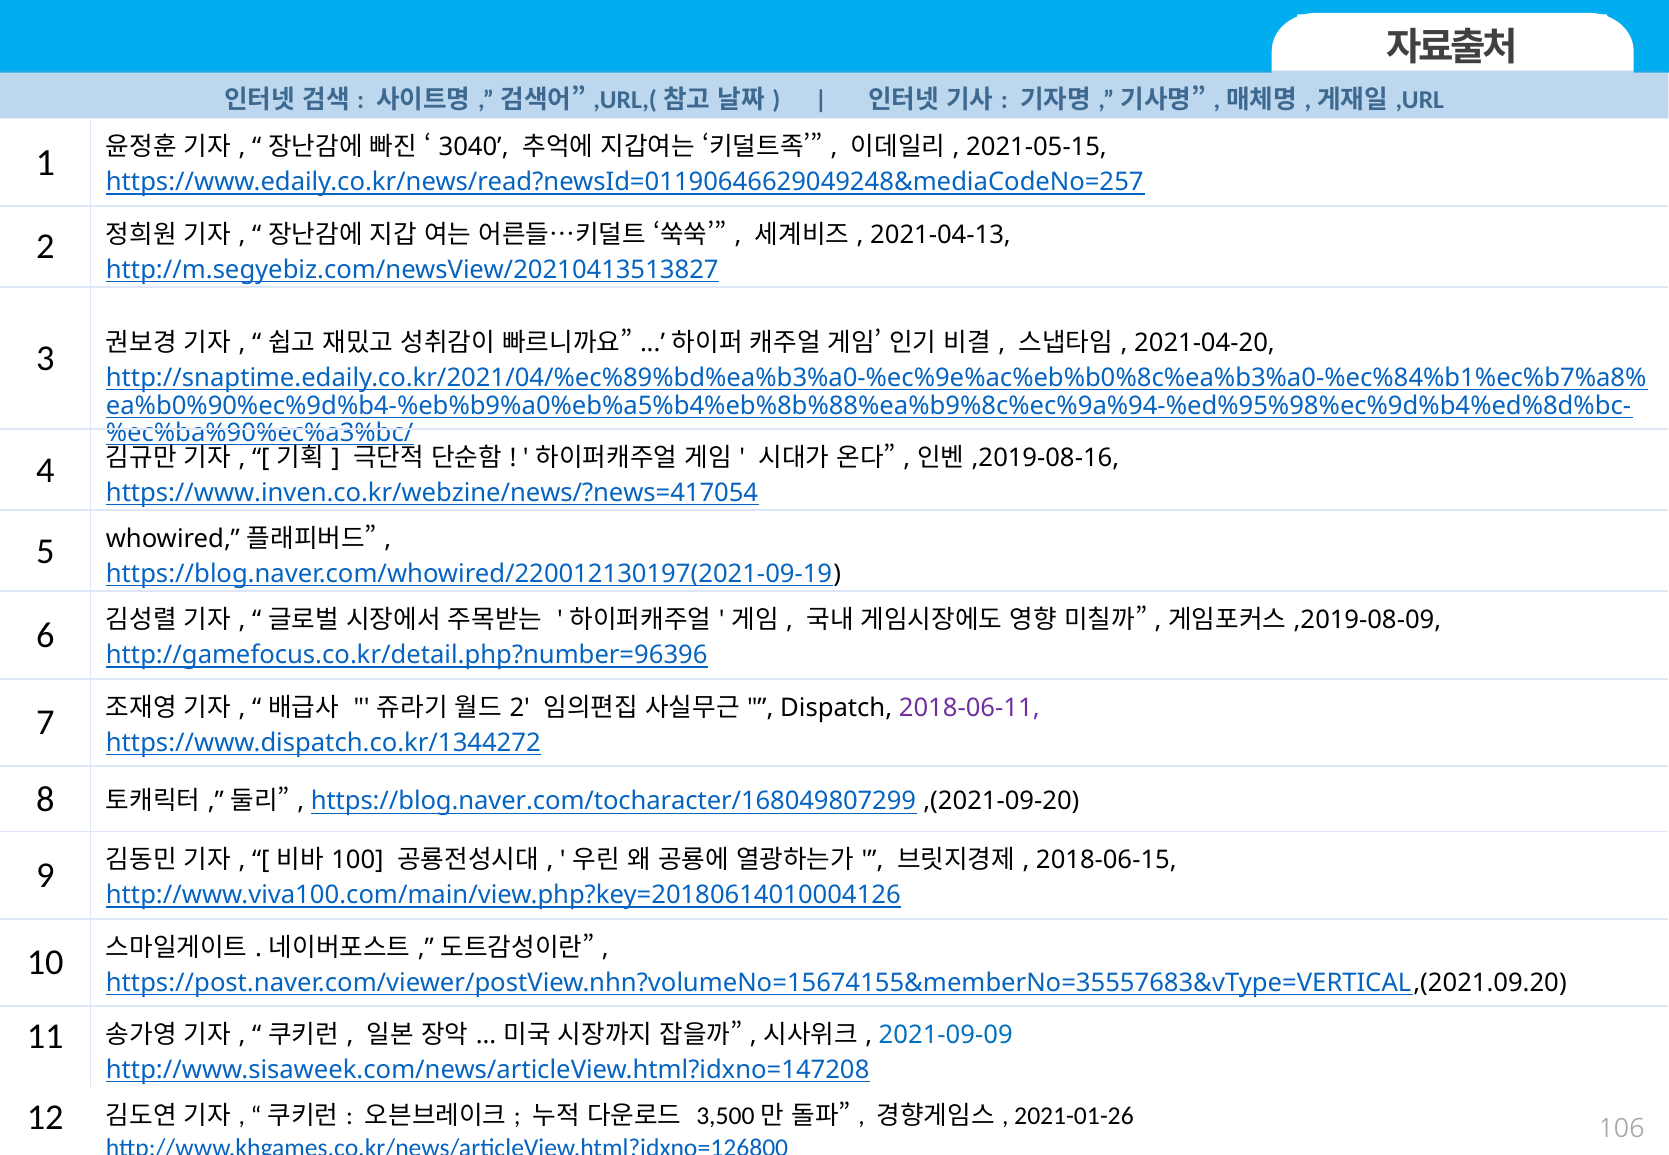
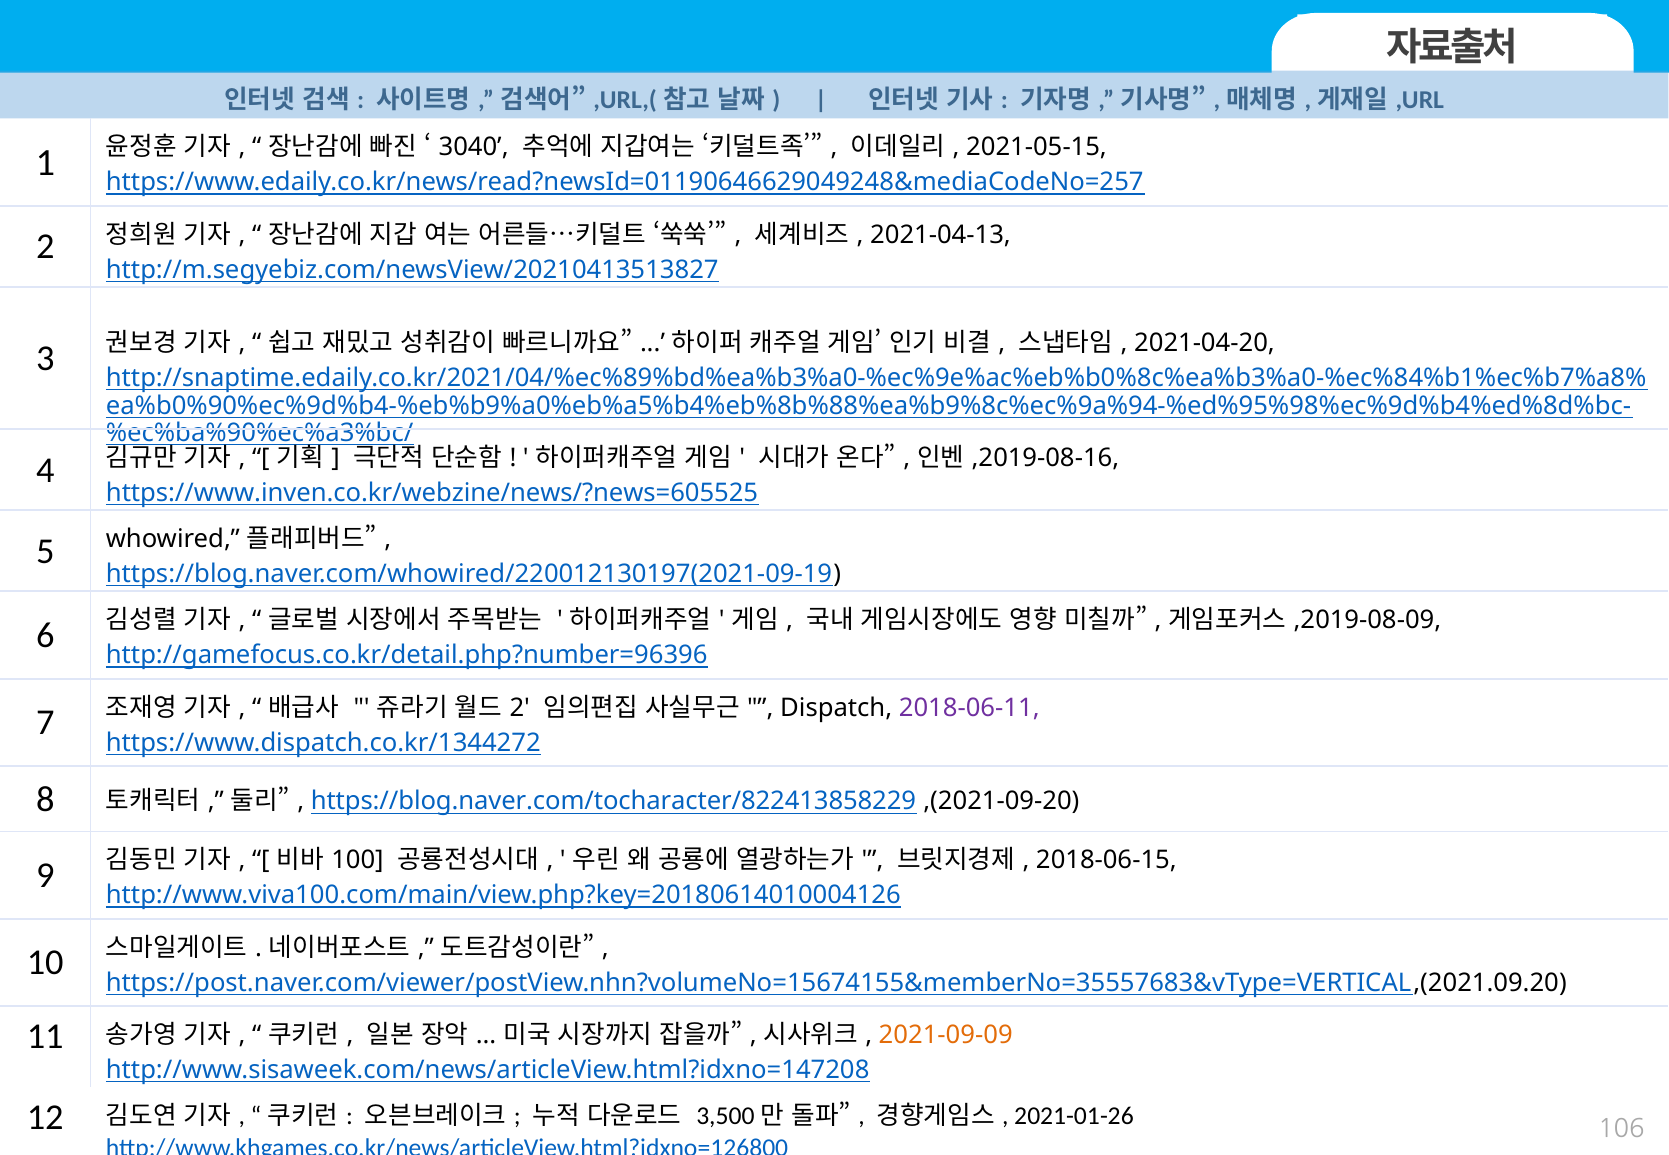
https://www.inven.co.kr/webzine/news/?news=417054: https://www.inven.co.kr/webzine/news/?news=417054 -> https://www.inven.co.kr/webzine/news/?news=605525
https://blog.naver.com/tocharacter/168049807299: https://blog.naver.com/tocharacter/168049807299 -> https://blog.naver.com/tocharacter/822413858229
2021-09-09 colour: blue -> orange
